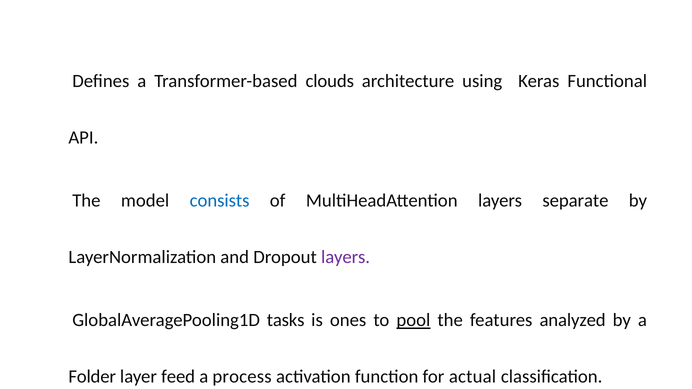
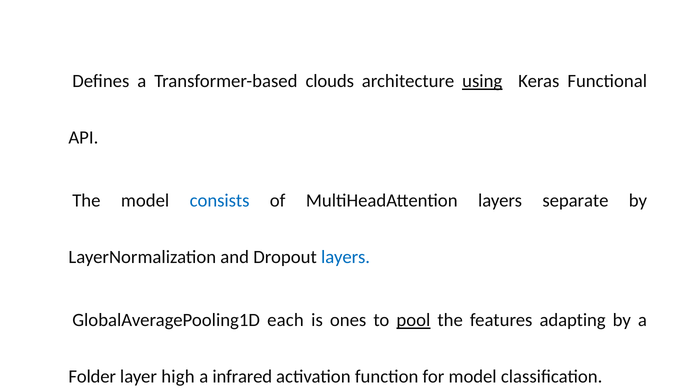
using underline: none -> present
layers at (346, 257) colour: purple -> blue
tasks: tasks -> each
analyzed: analyzed -> adapting
feed: feed -> high
process: process -> infrared
for actual: actual -> model
